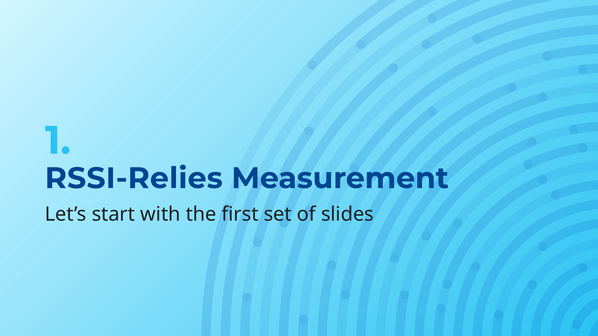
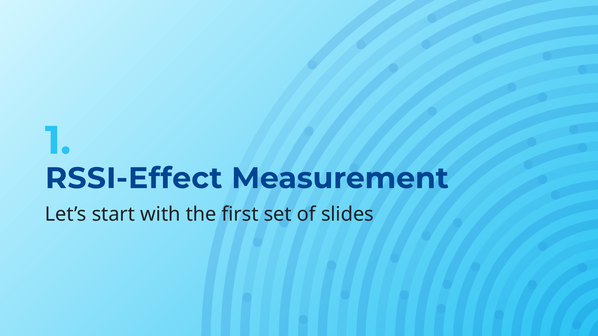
RSSI-Relies: RSSI-Relies -> RSSI-Effect
